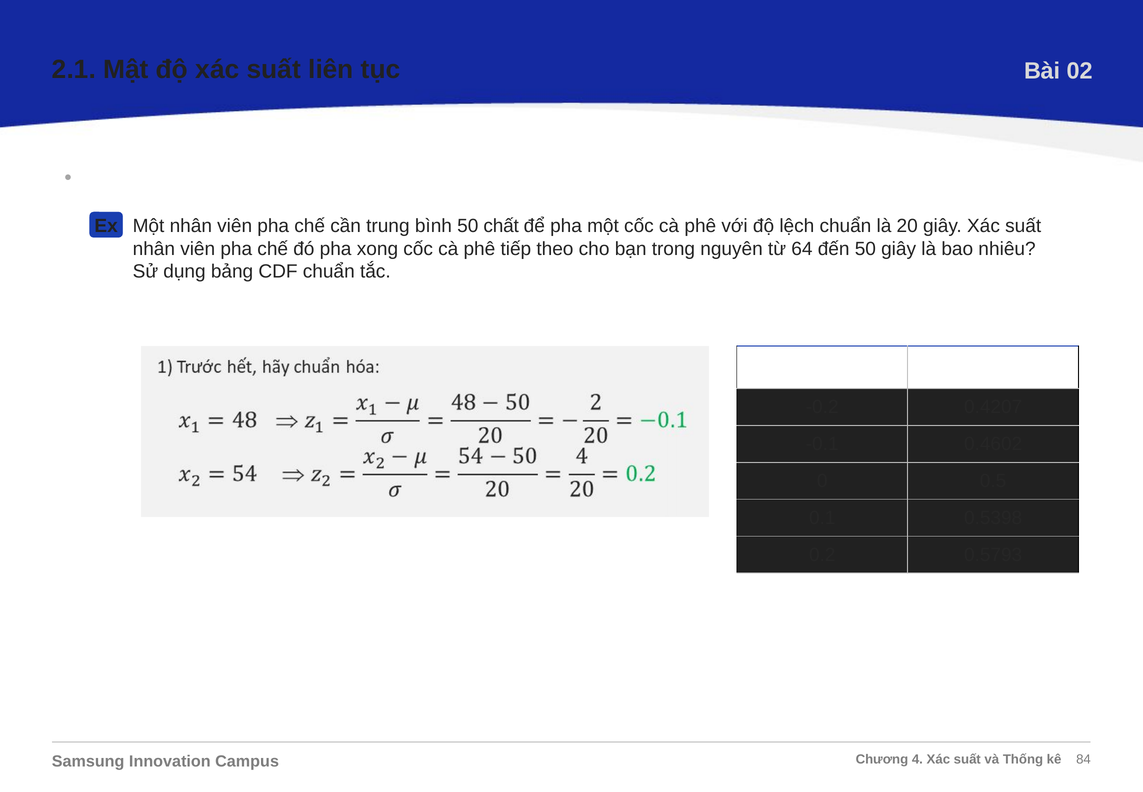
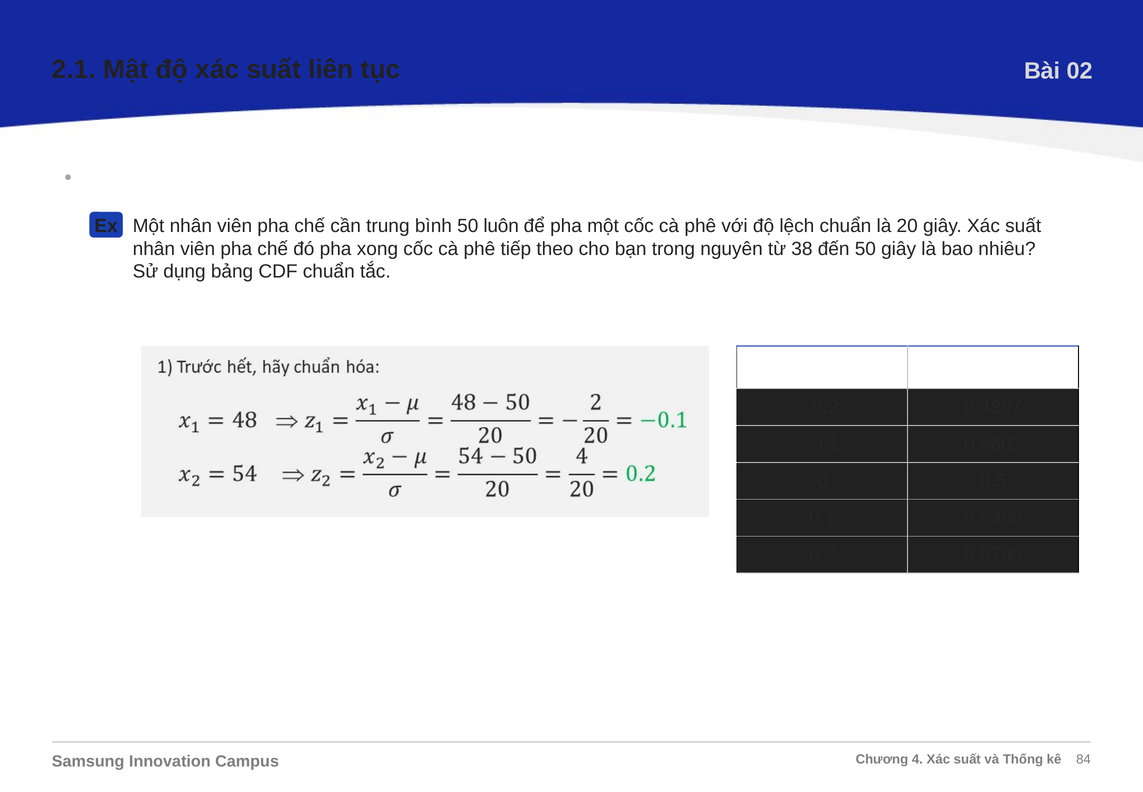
chất: chất -> luôn
64: 64 -> 38
